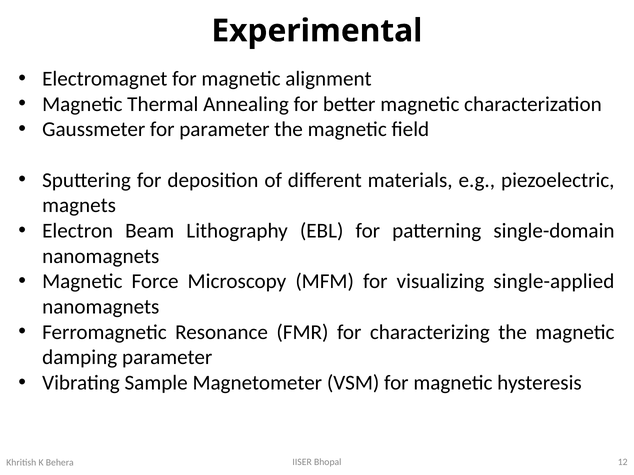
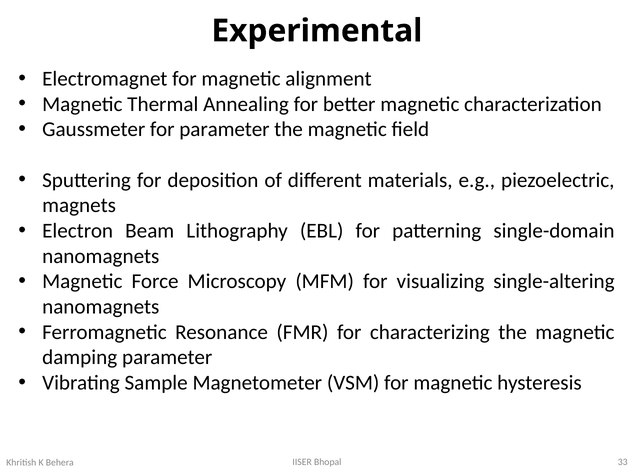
single-applied: single-applied -> single-altering
12: 12 -> 33
